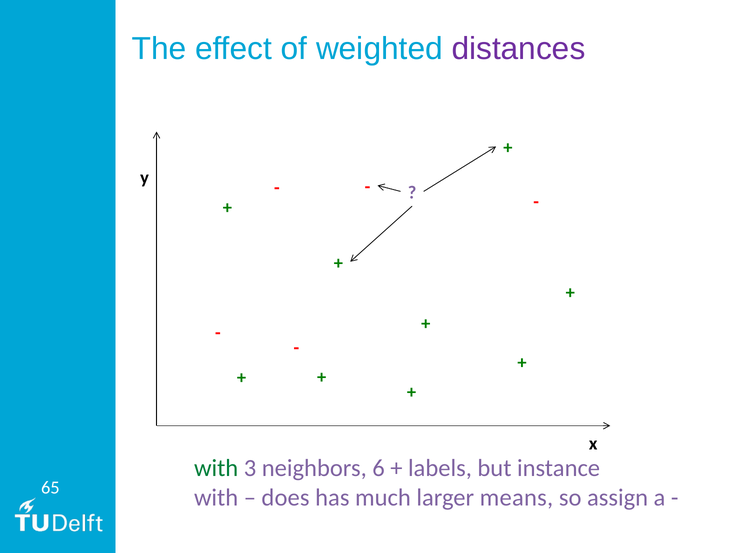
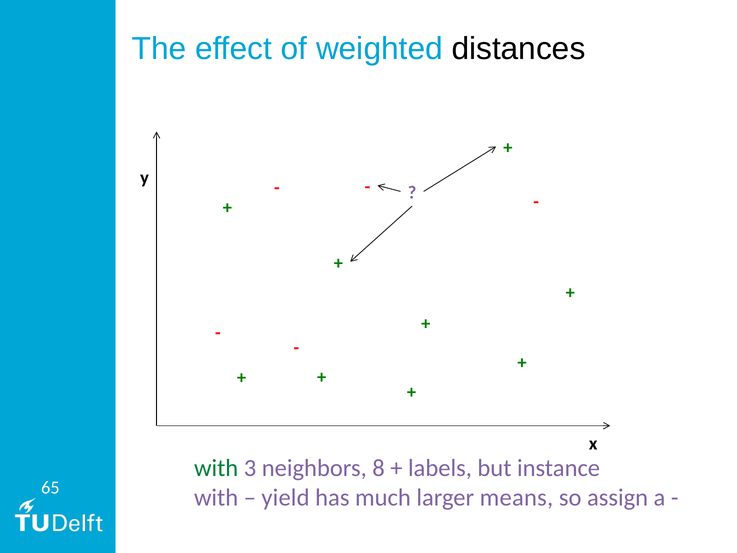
distances colour: purple -> black
6: 6 -> 8
does: does -> yield
